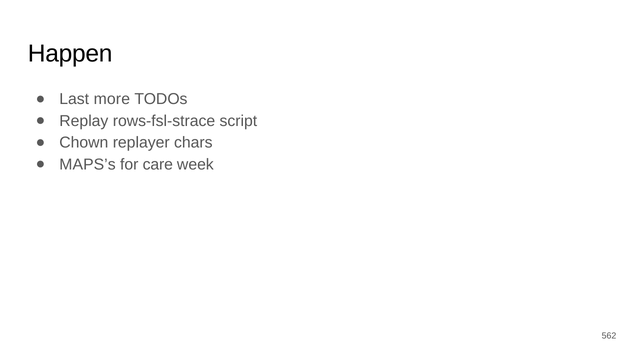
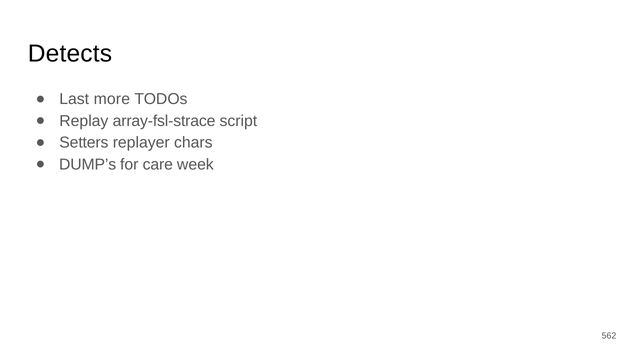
Happen: Happen -> Detects
rows-fsl-strace: rows-fsl-strace -> array-fsl-strace
Chown: Chown -> Setters
MAPS’s: MAPS’s -> DUMP’s
